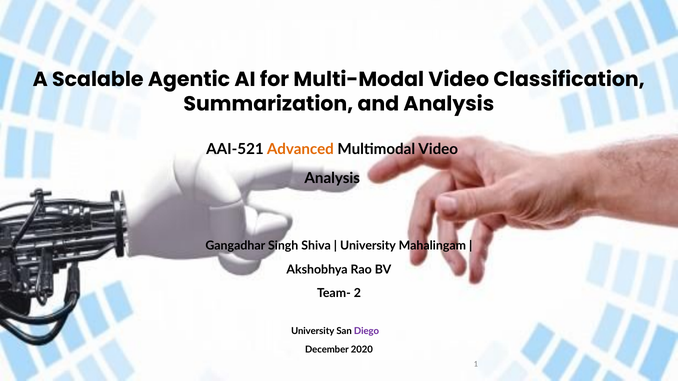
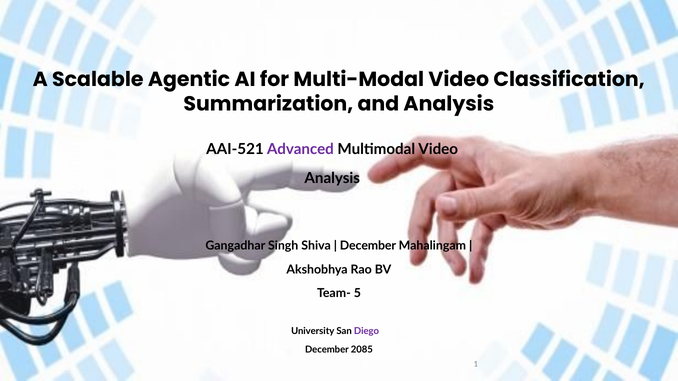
Advanced colour: orange -> purple
University at (368, 246): University -> December
2: 2 -> 5
2020: 2020 -> 2085
